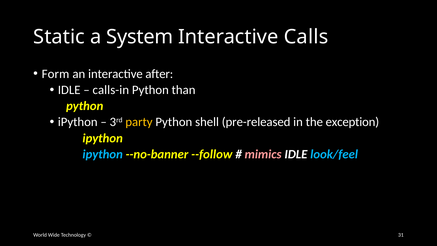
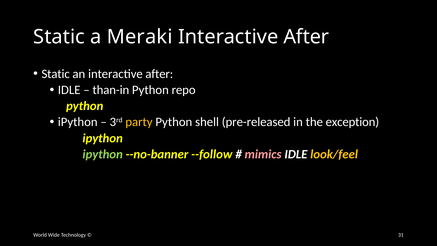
System: System -> Meraki
Calls at (306, 37): Calls -> After
Form at (55, 74): Form -> Static
calls-in: calls-in -> than-in
than: than -> repo
ipython at (103, 154) colour: light blue -> light green
look/feel colour: light blue -> yellow
